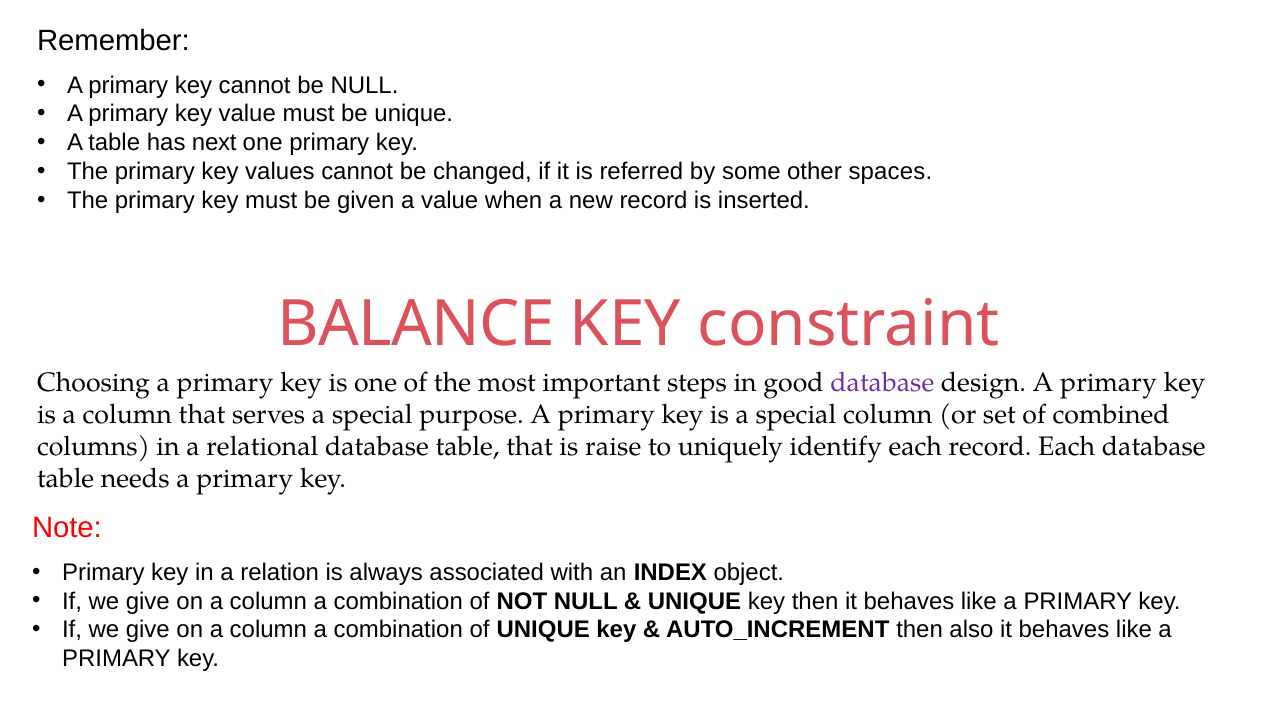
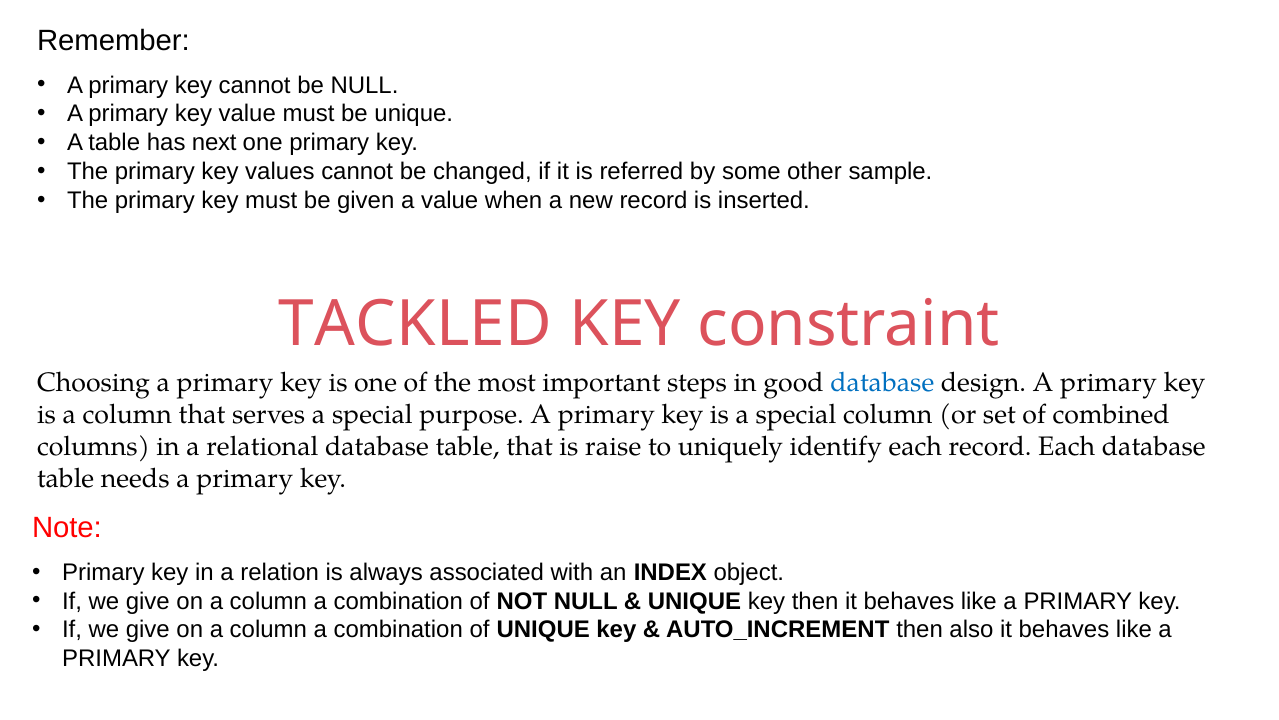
spaces: spaces -> sample
BALANCE: BALANCE -> TACKLED
database at (882, 382) colour: purple -> blue
